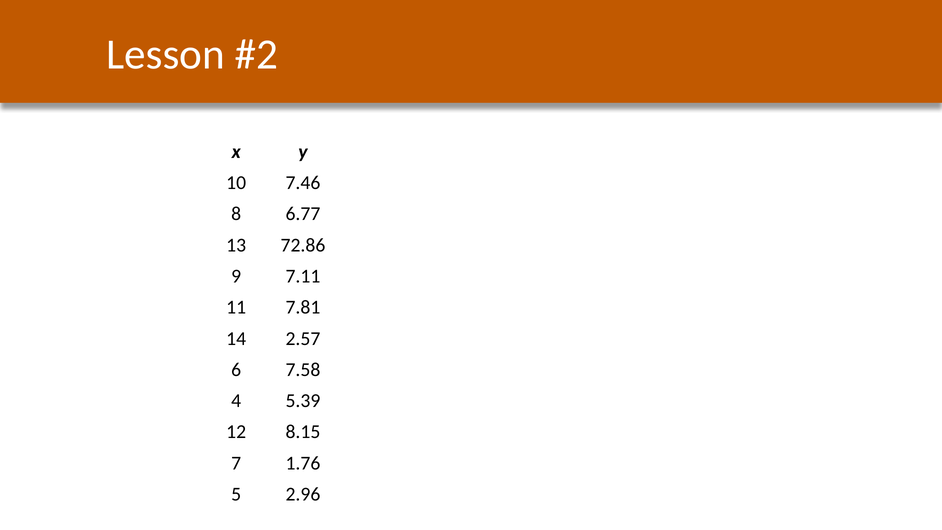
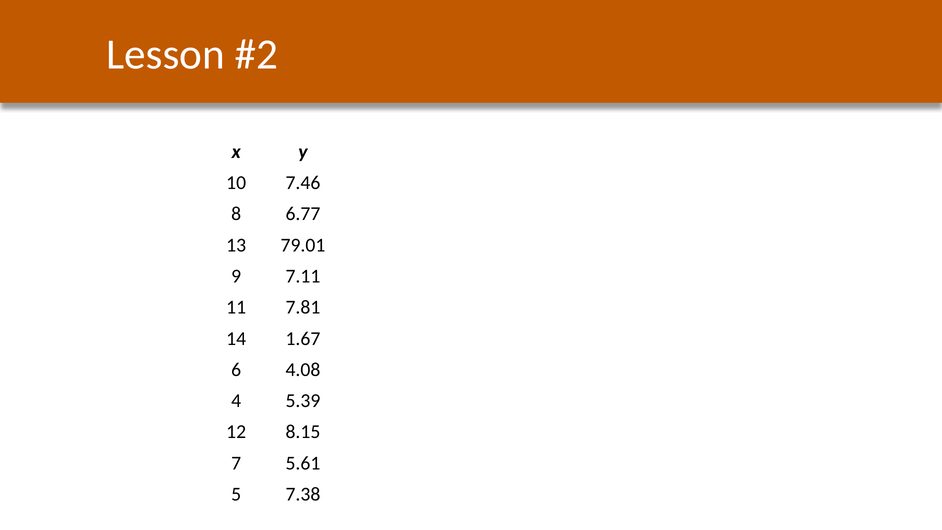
72.86: 72.86 -> 79.01
2.57: 2.57 -> 1.67
7.58: 7.58 -> 4.08
1.76: 1.76 -> 5.61
2.96: 2.96 -> 7.38
